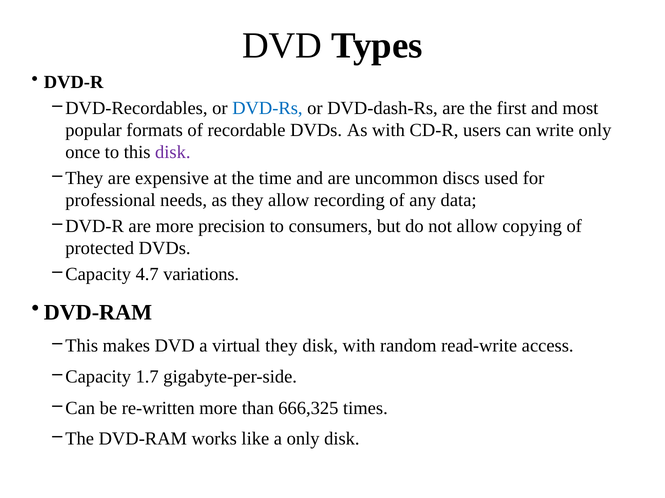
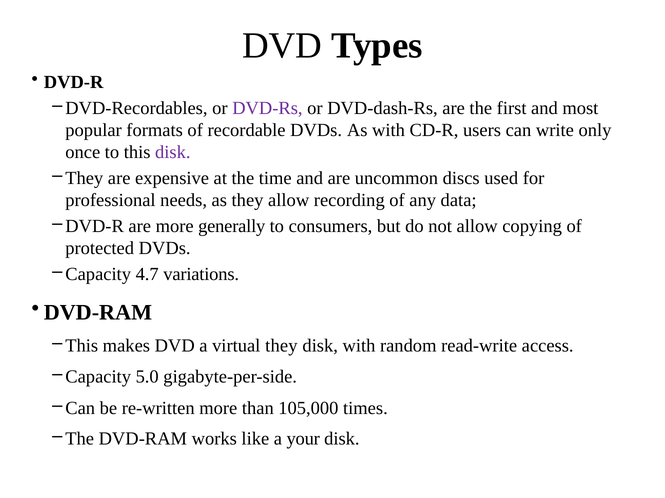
DVD-Rs colour: blue -> purple
precision: precision -> generally
1.7: 1.7 -> 5.0
666,325: 666,325 -> 105,000
a only: only -> your
